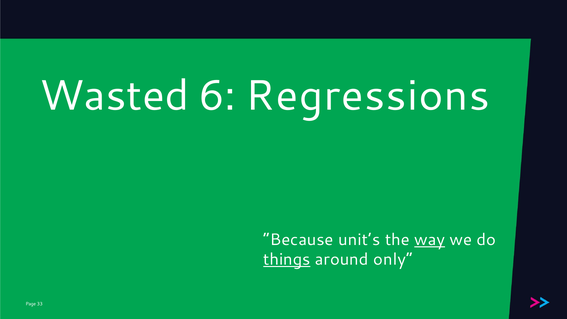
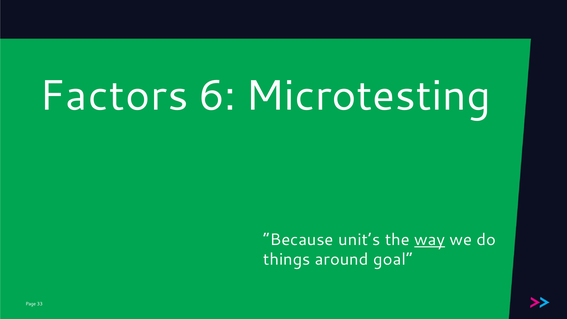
Wasted: Wasted -> Factors
Regressions: Regressions -> Microtesting
things underline: present -> none
only: only -> goal
